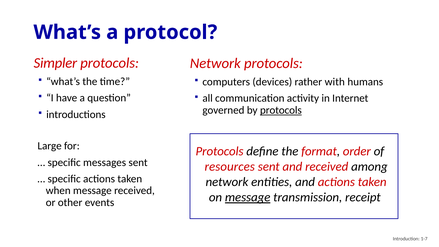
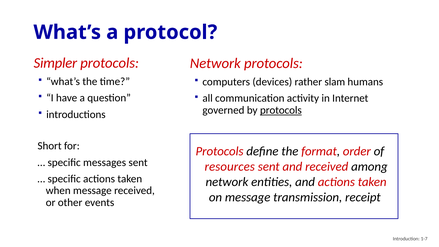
with: with -> slam
Large: Large -> Short
message at (248, 197) underline: present -> none
